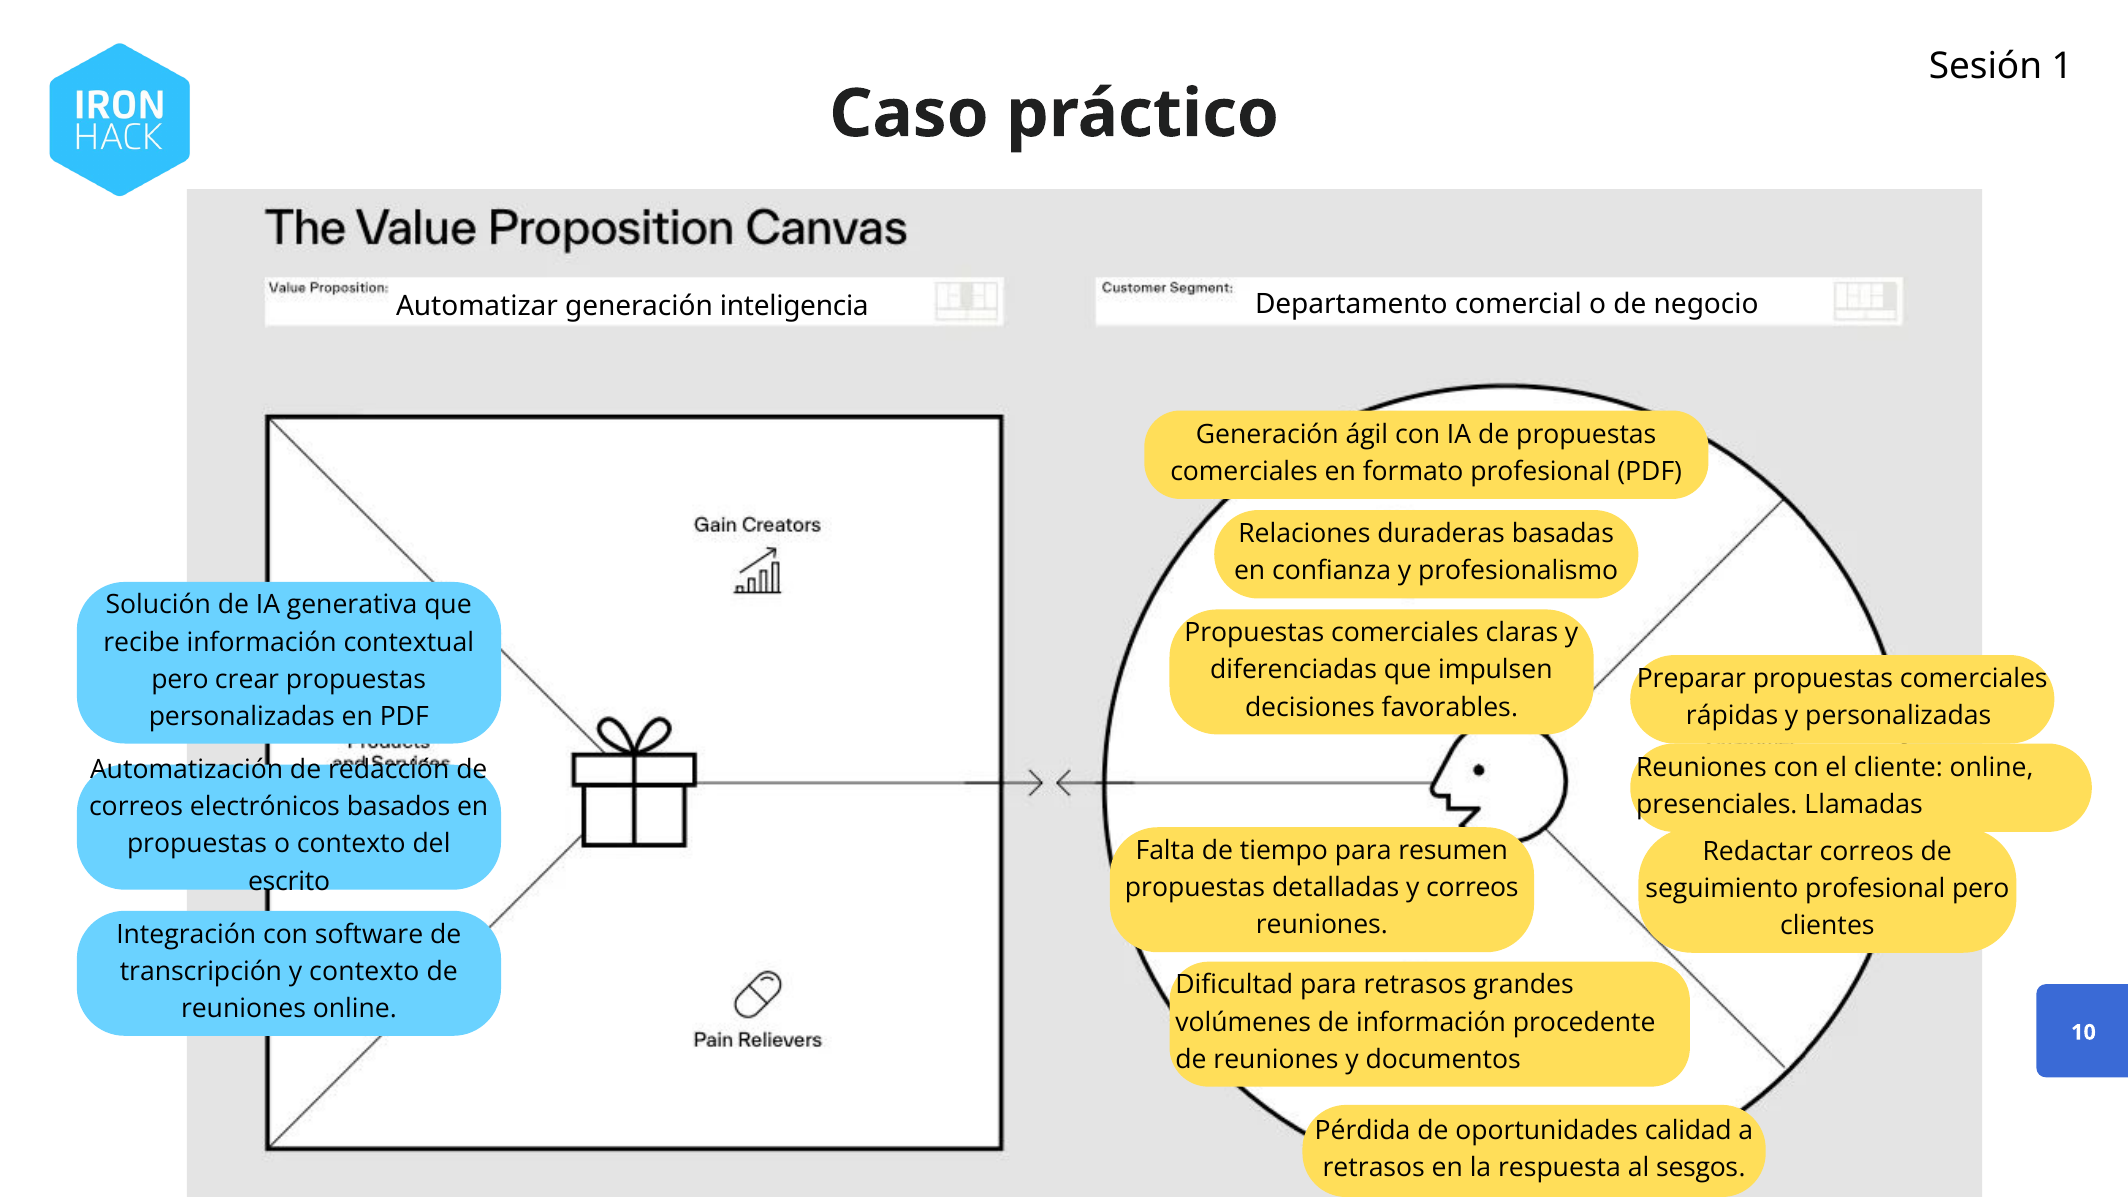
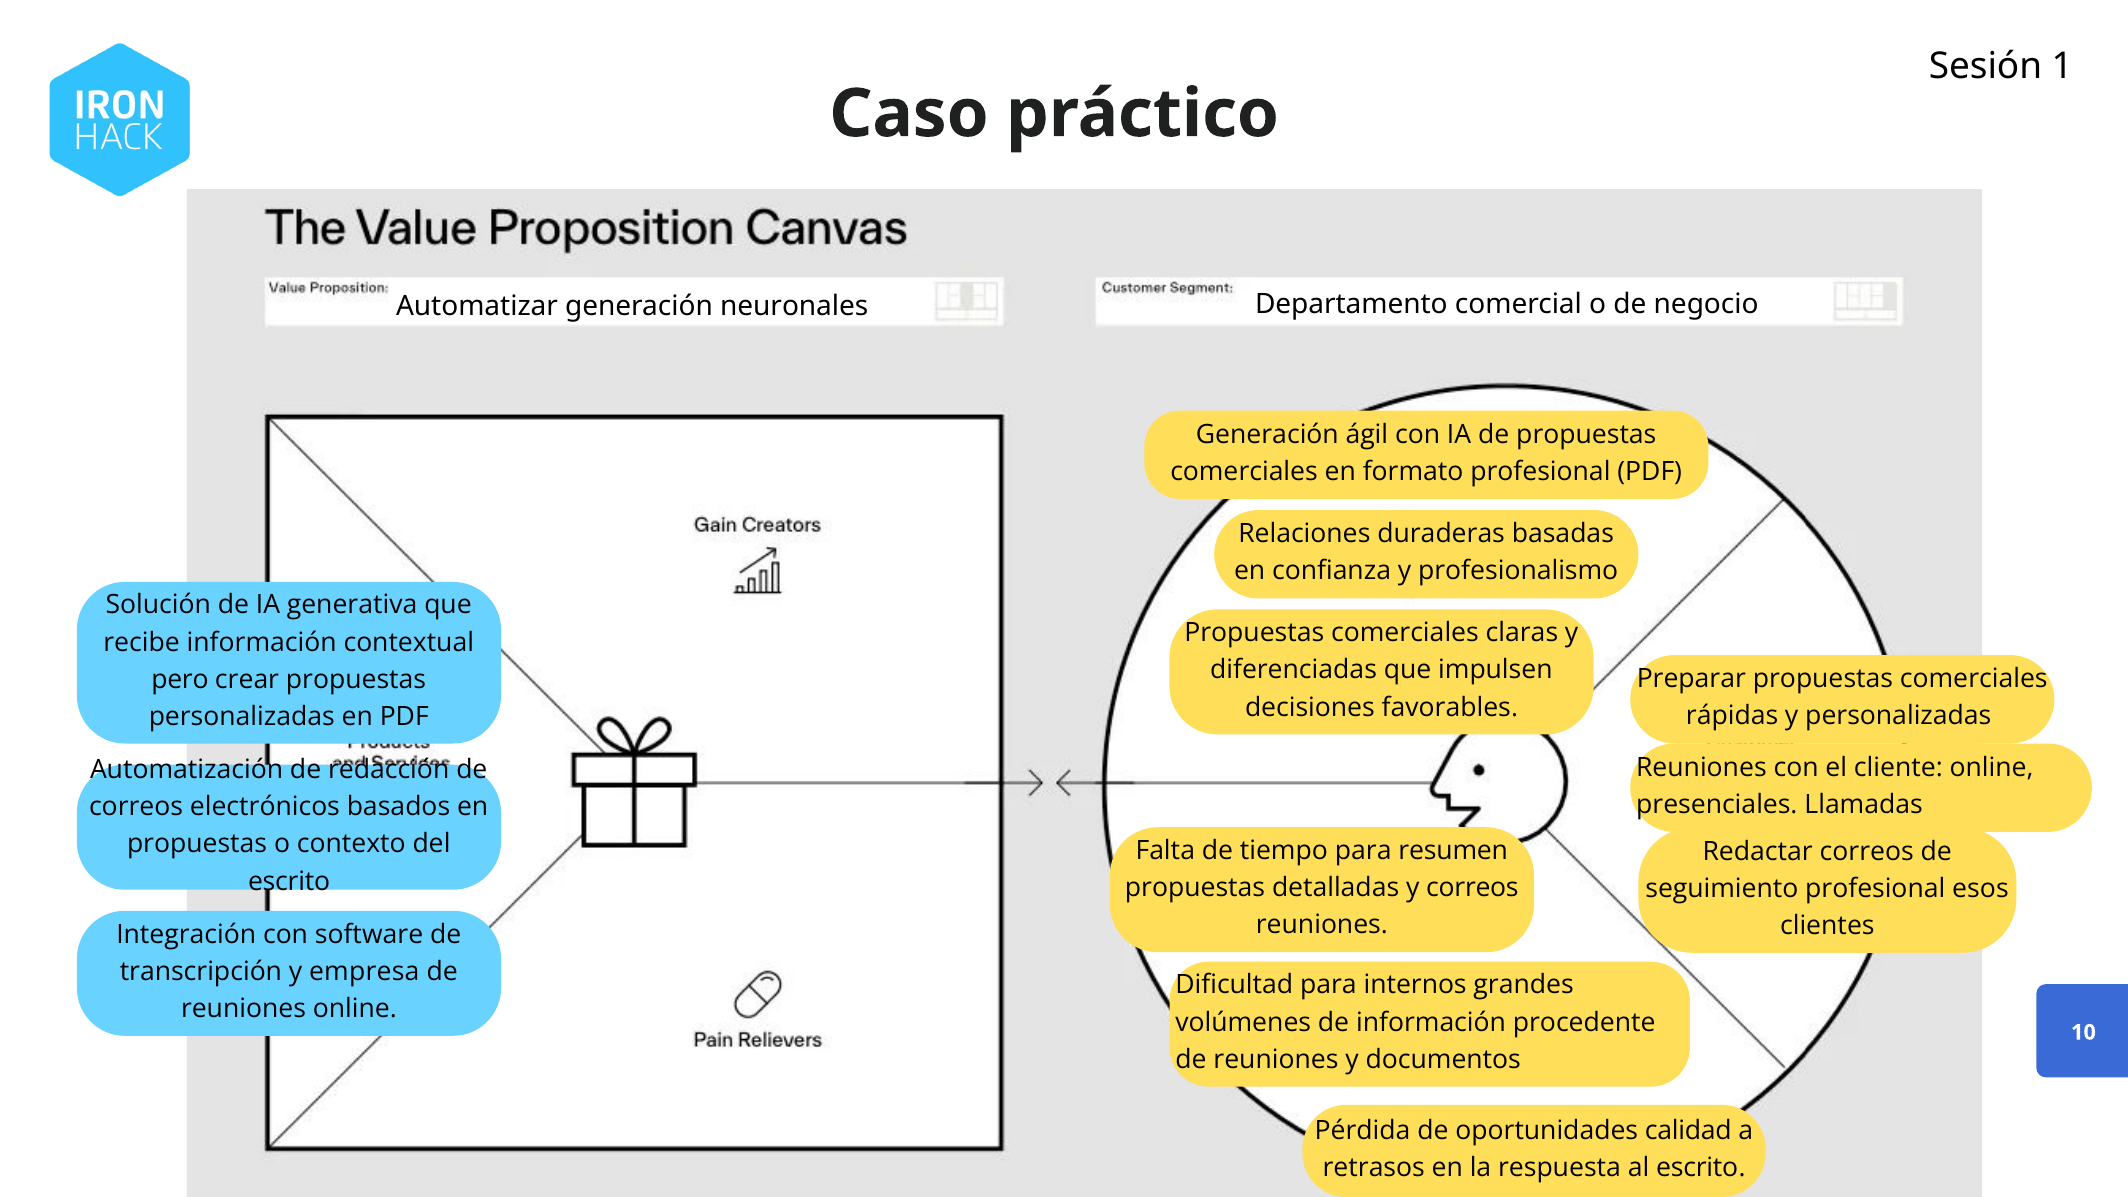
inteligencia: inteligencia -> neuronales
profesional pero: pero -> esos
y contexto: contexto -> empresa
para retrasos: retrasos -> internos
al sesgos: sesgos -> escrito
